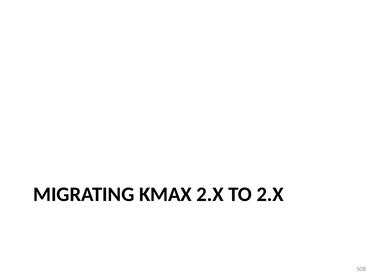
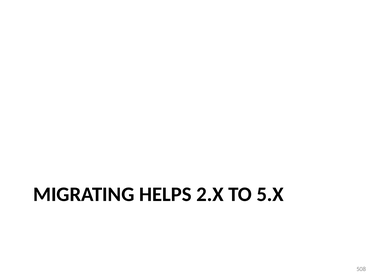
KMAX: KMAX -> HELPS
TO 2.X: 2.X -> 5.X
